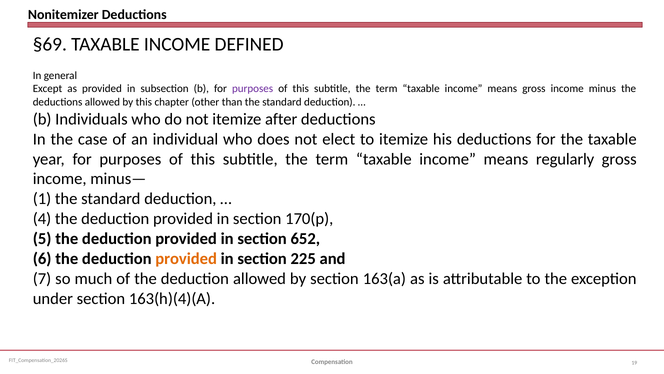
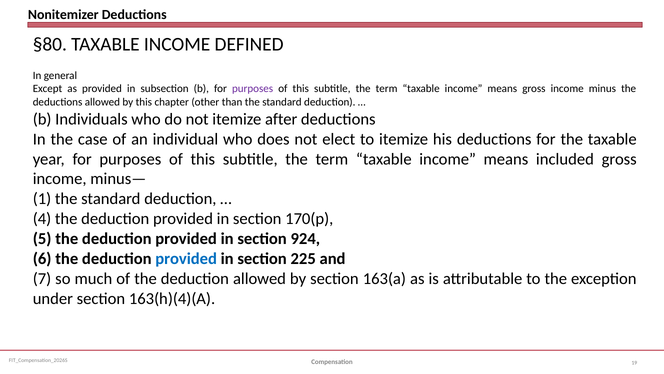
§69: §69 -> §80
regularly: regularly -> included
652: 652 -> 924
provided at (186, 258) colour: orange -> blue
